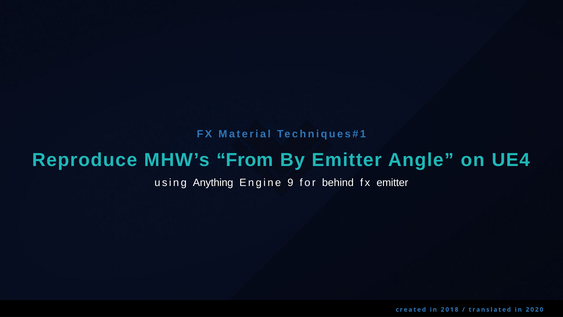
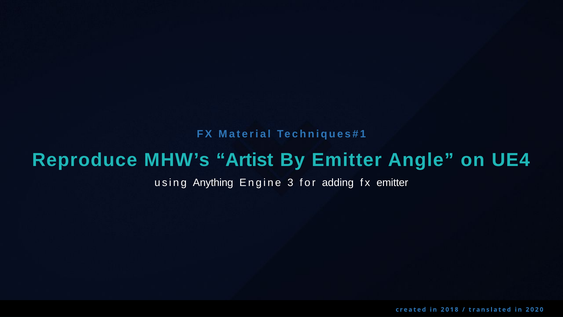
From: From -> Artist
9: 9 -> 3
behind: behind -> adding
